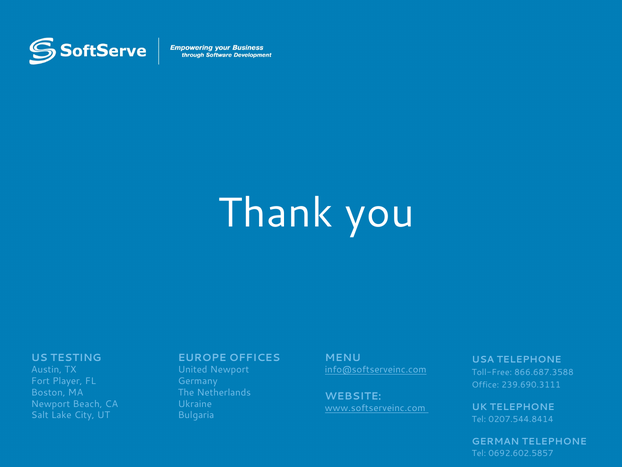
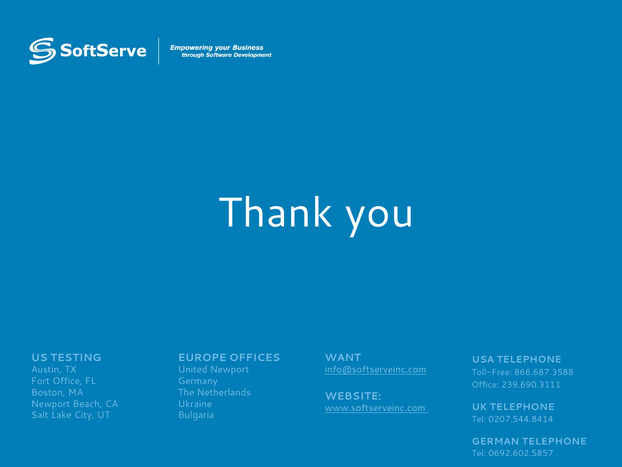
MENU: MENU -> WANT
Fort Player: Player -> Office
